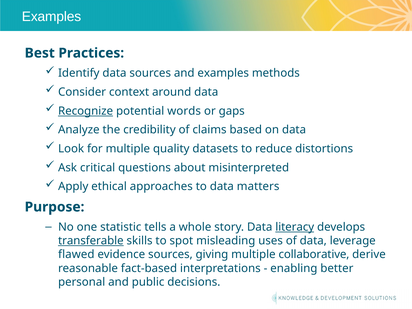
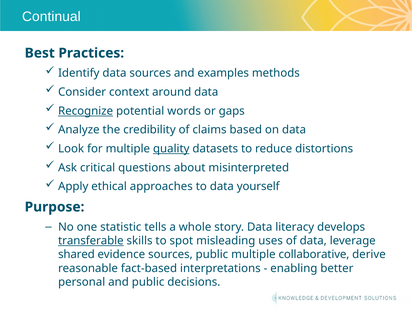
Examples at (51, 17): Examples -> Continual
quality underline: none -> present
matters: matters -> yourself
literacy underline: present -> none
flawed: flawed -> shared
sources giving: giving -> public
